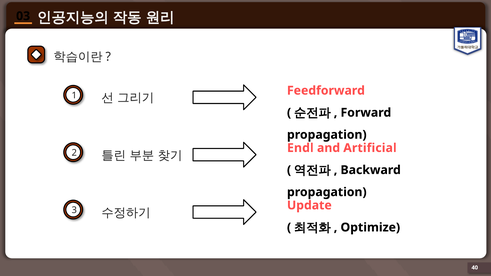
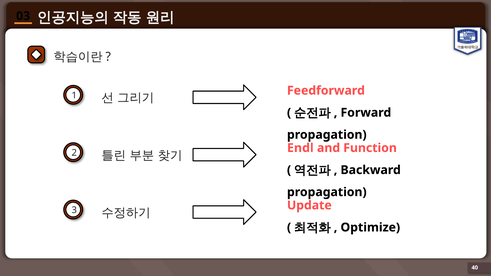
Artificial: Artificial -> Function
